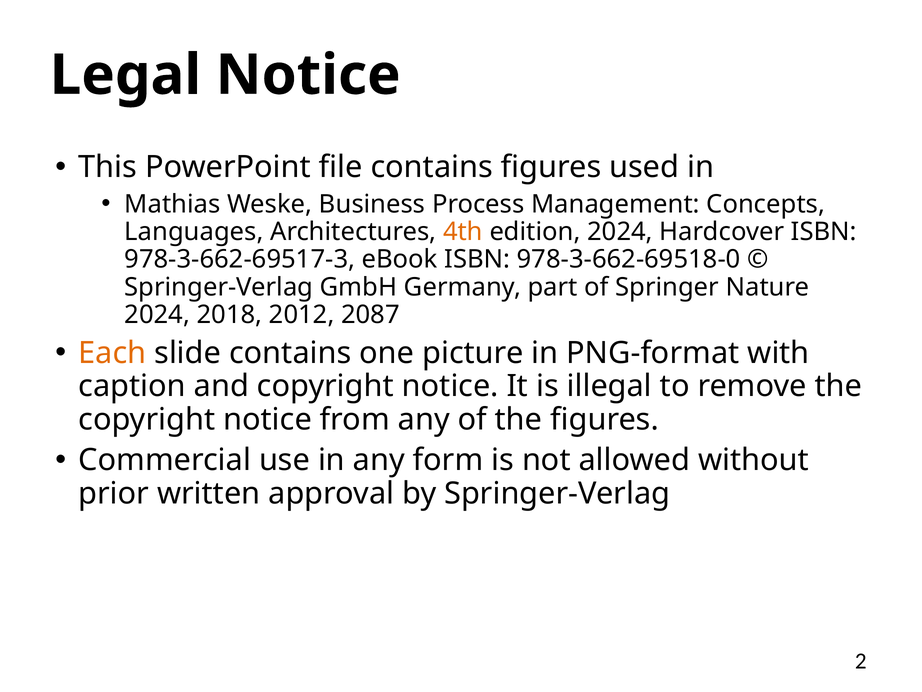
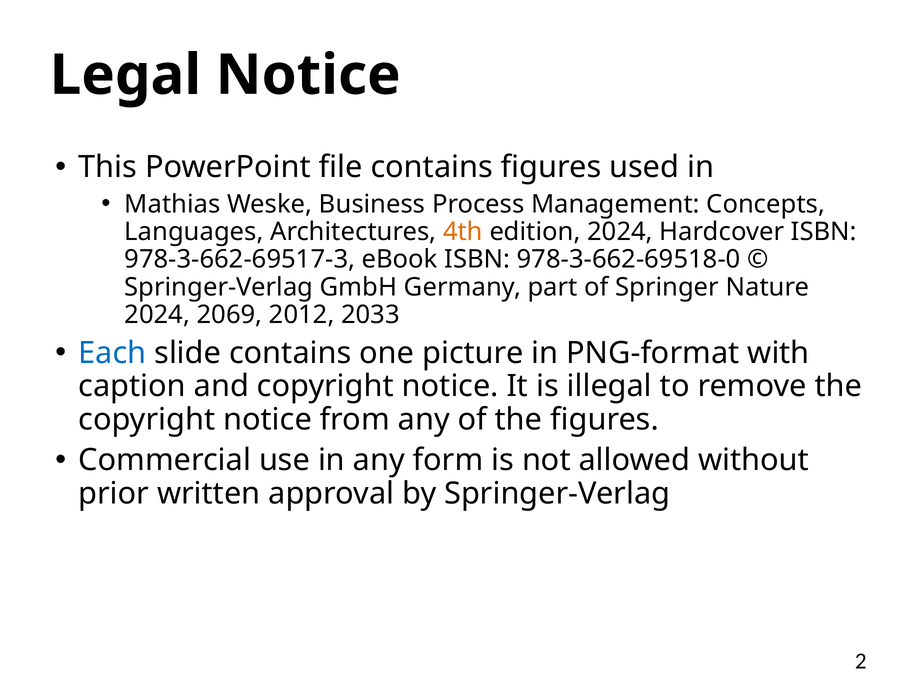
2018: 2018 -> 2069
2087: 2087 -> 2033
Each colour: orange -> blue
